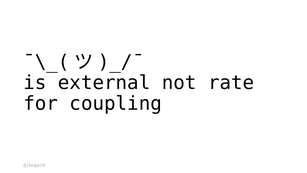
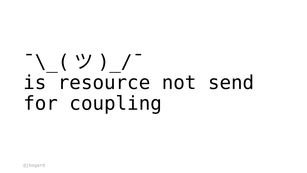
external: external -> resource
rate: rate -> send
